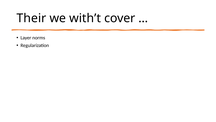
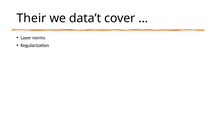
with’t: with’t -> data’t
